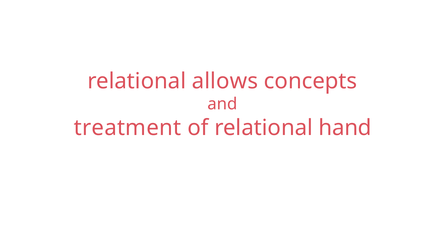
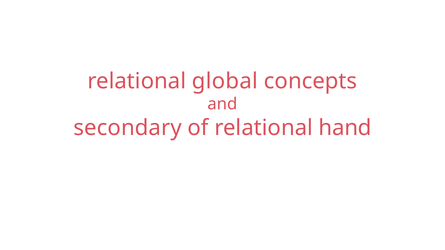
allows: allows -> global
treatment: treatment -> secondary
